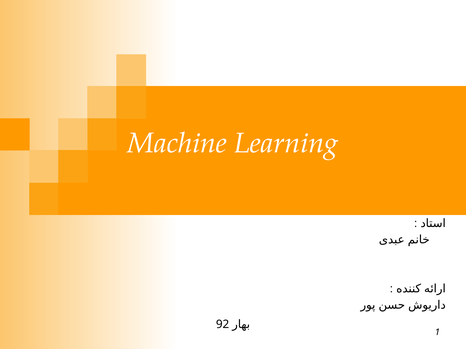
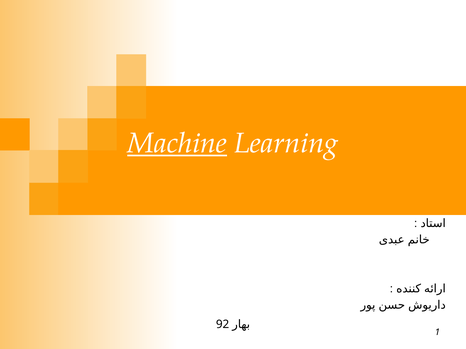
Machine underline: none -> present
